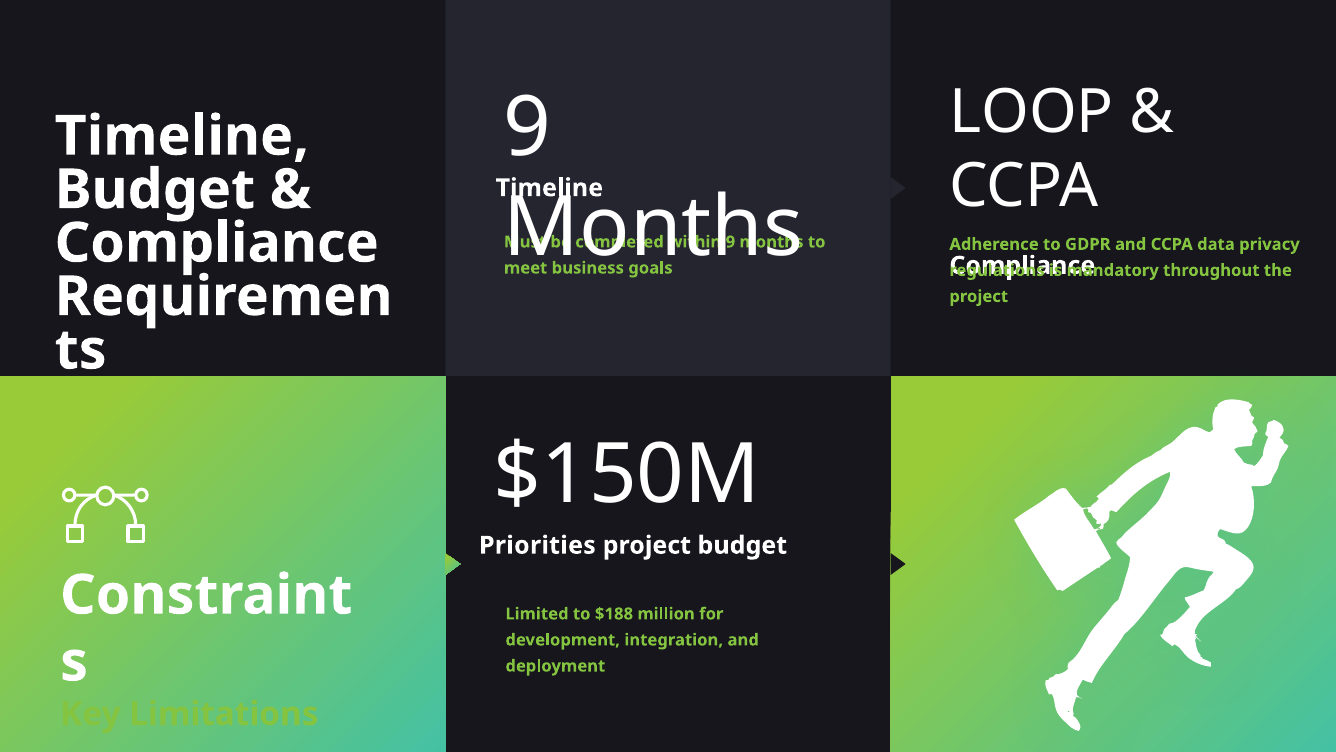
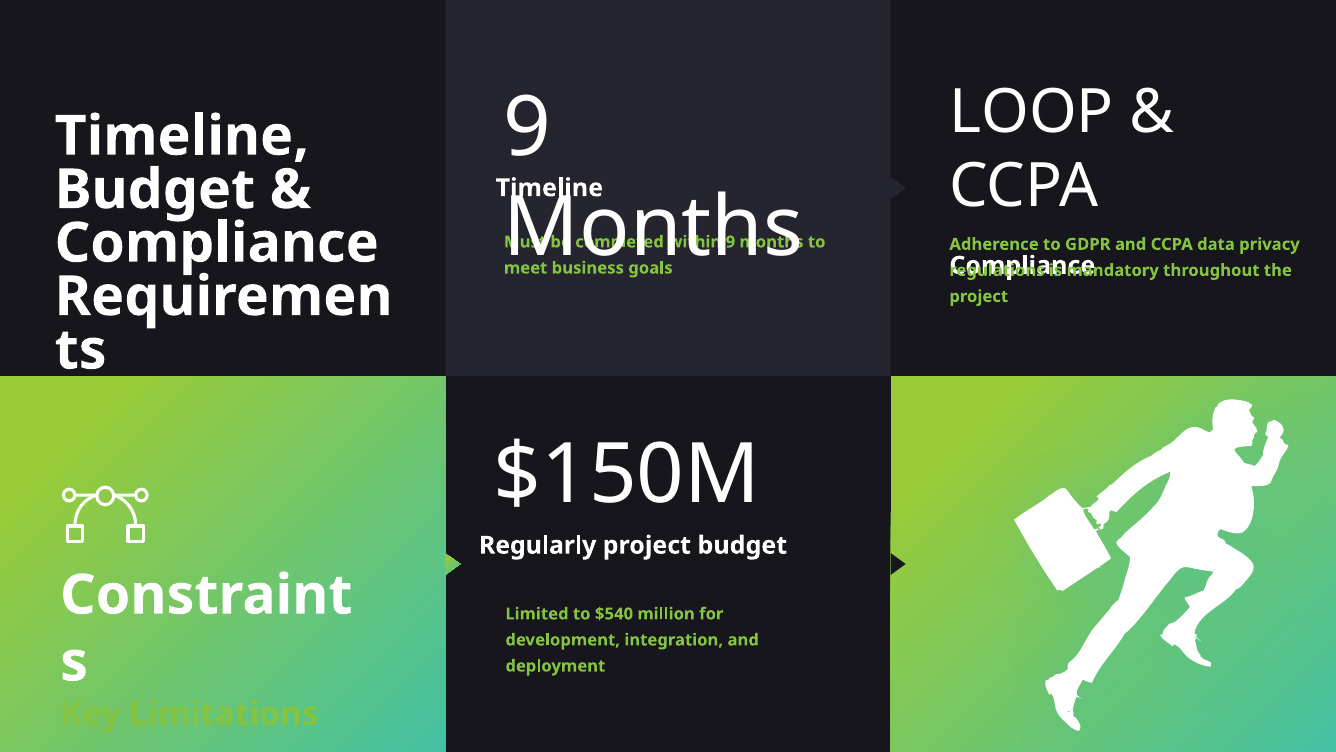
Priorities: Priorities -> Regularly
$188: $188 -> $540
